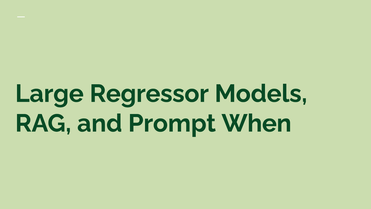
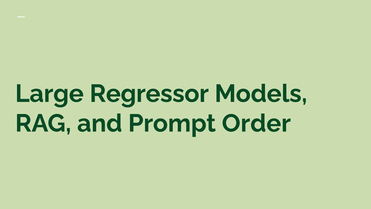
When: When -> Order
